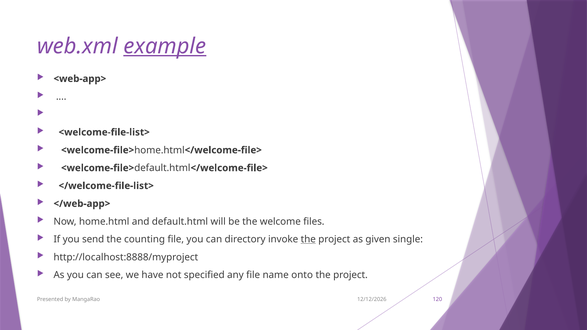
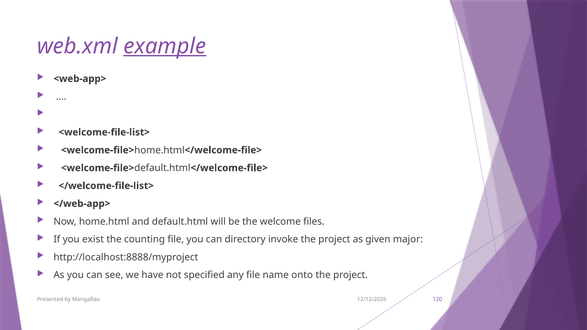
send: send -> exist
the at (308, 239) underline: present -> none
single: single -> major
